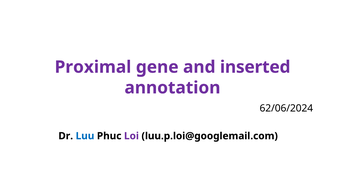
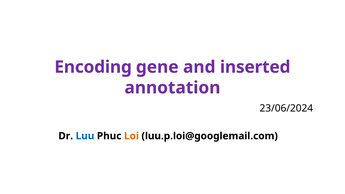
Proximal: Proximal -> Encoding
62/06/2024: 62/06/2024 -> 23/06/2024
Loi colour: purple -> orange
